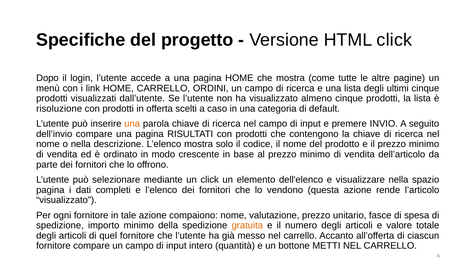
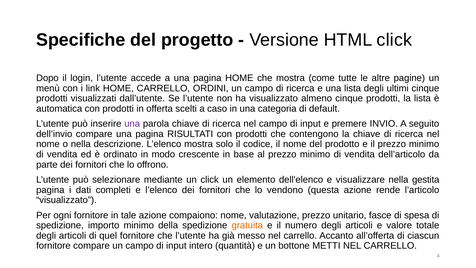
risoluzione: risoluzione -> automatica
una at (132, 124) colour: orange -> purple
spazio: spazio -> gestita
